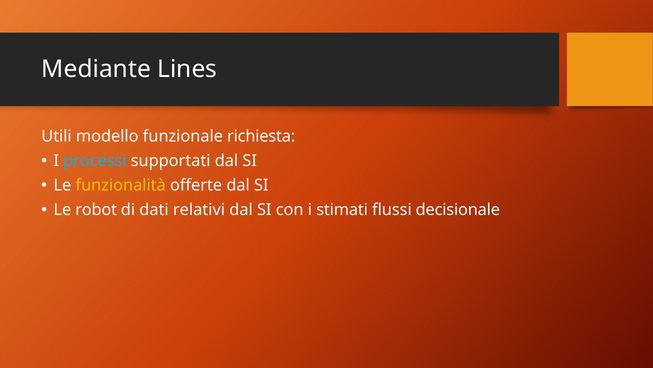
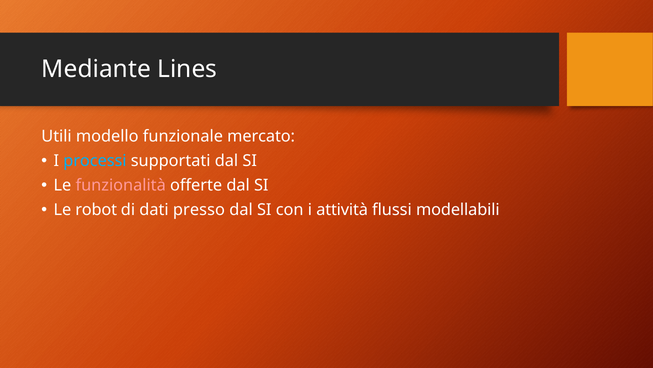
richiesta: richiesta -> mercato
funzionalità colour: yellow -> pink
relativi: relativi -> presso
stimati: stimati -> attività
decisionale: decisionale -> modellabili
